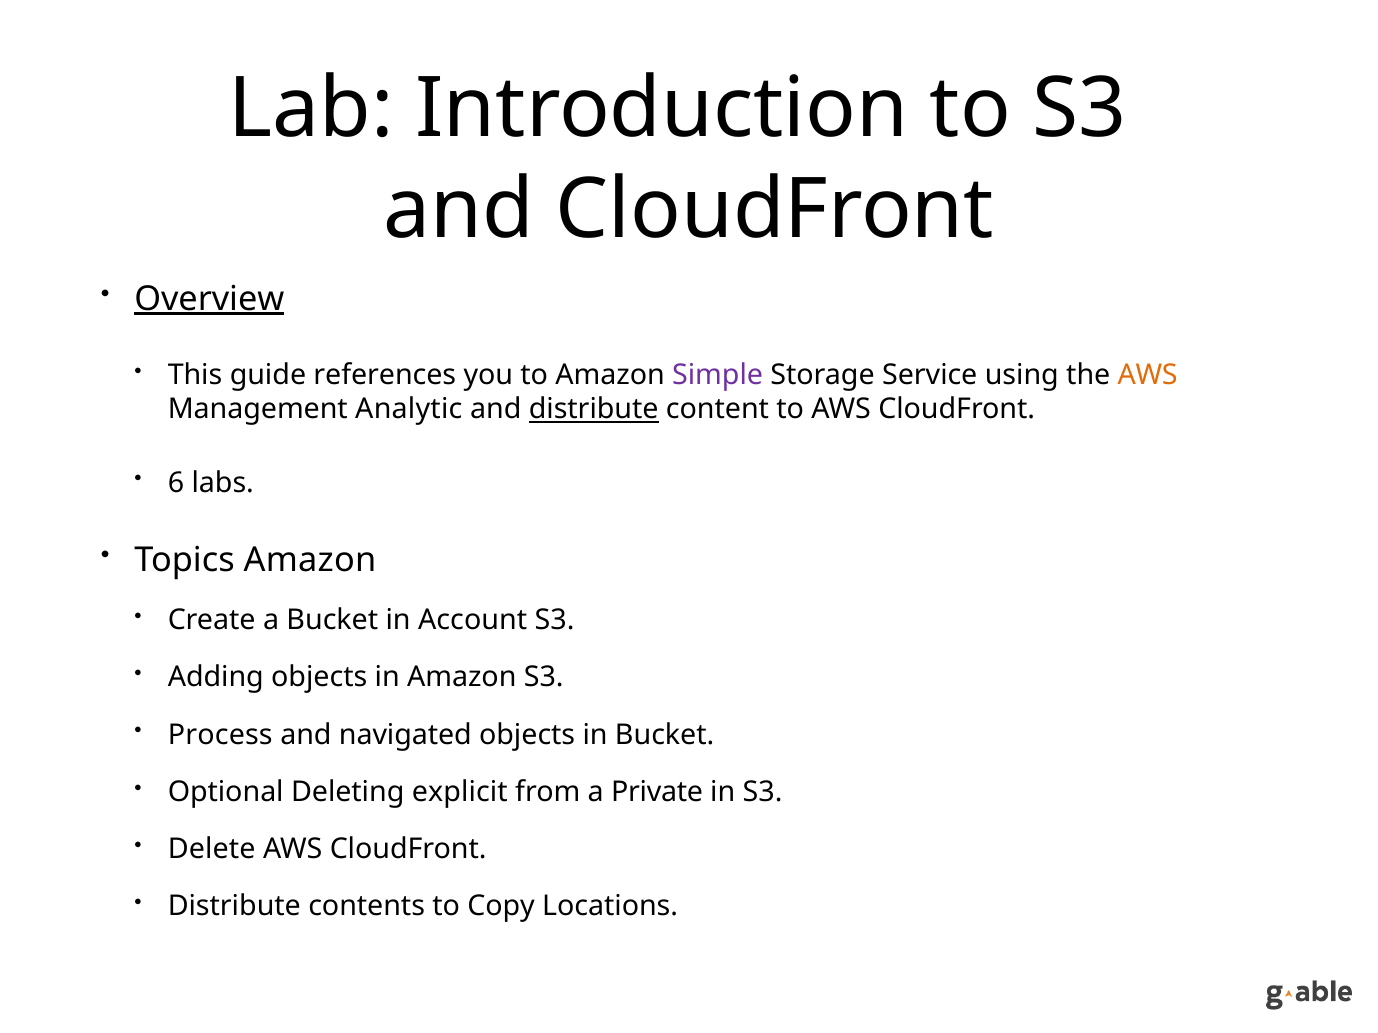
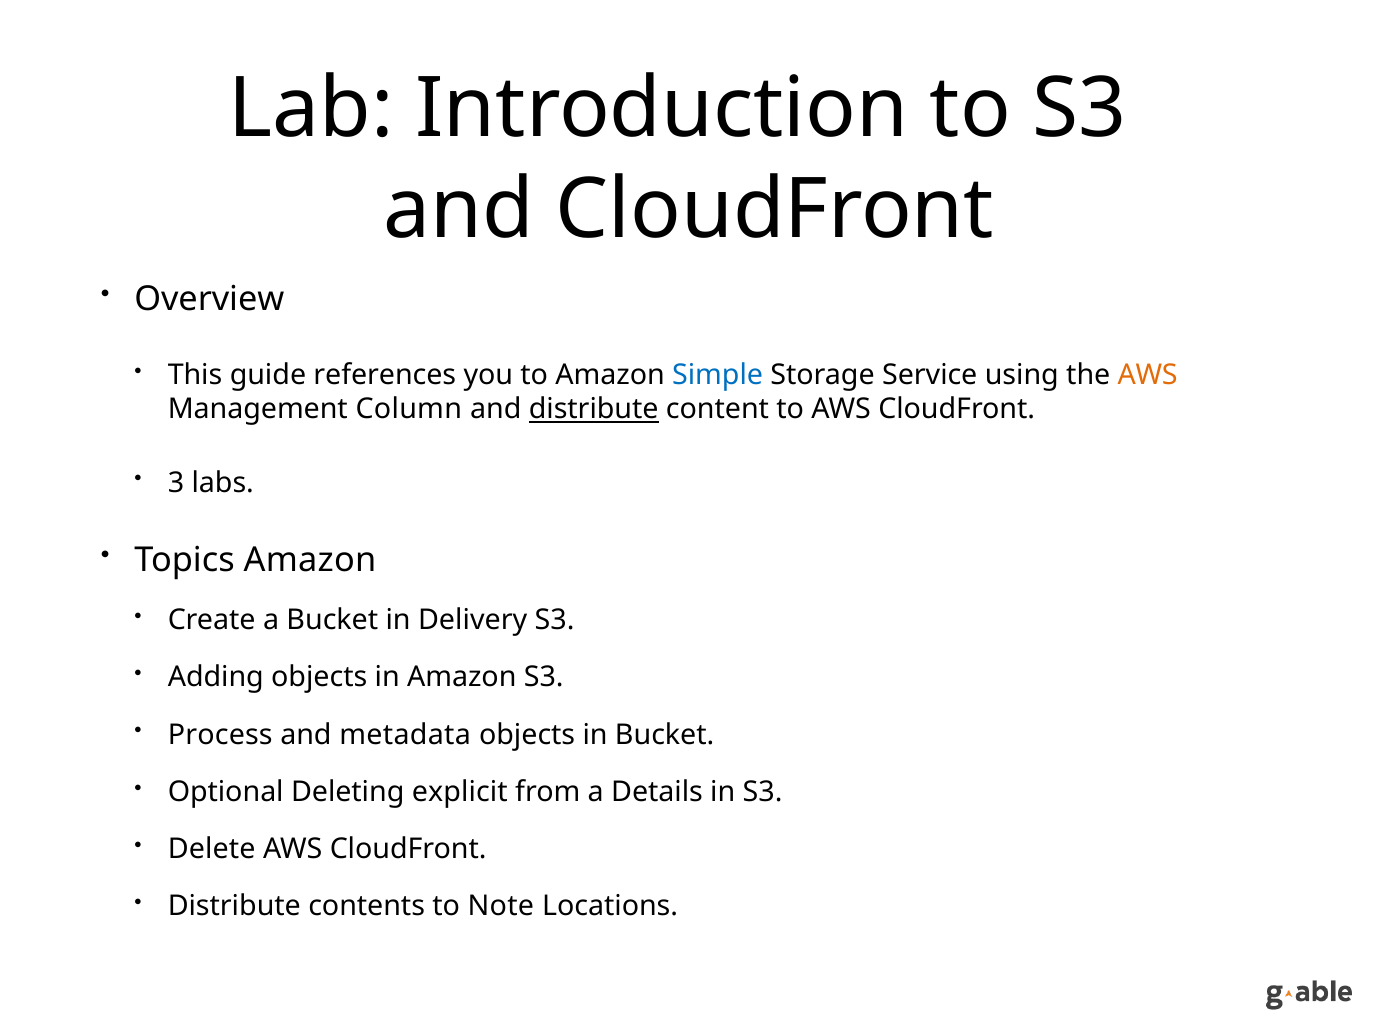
Overview underline: present -> none
Simple colour: purple -> blue
Analytic: Analytic -> Column
6: 6 -> 3
Account: Account -> Delivery
navigated: navigated -> metadata
Private: Private -> Details
Copy: Copy -> Note
